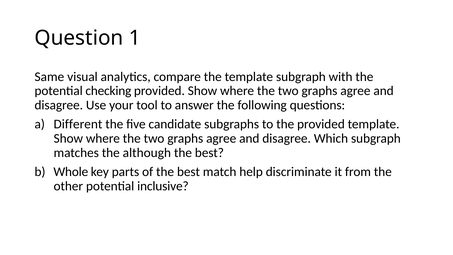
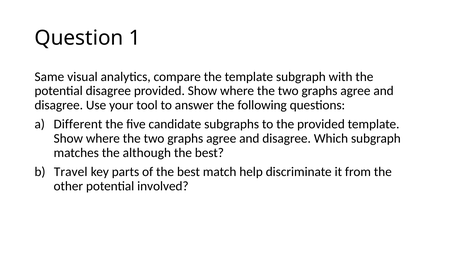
potential checking: checking -> disagree
Whole: Whole -> Travel
inclusive: inclusive -> involved
